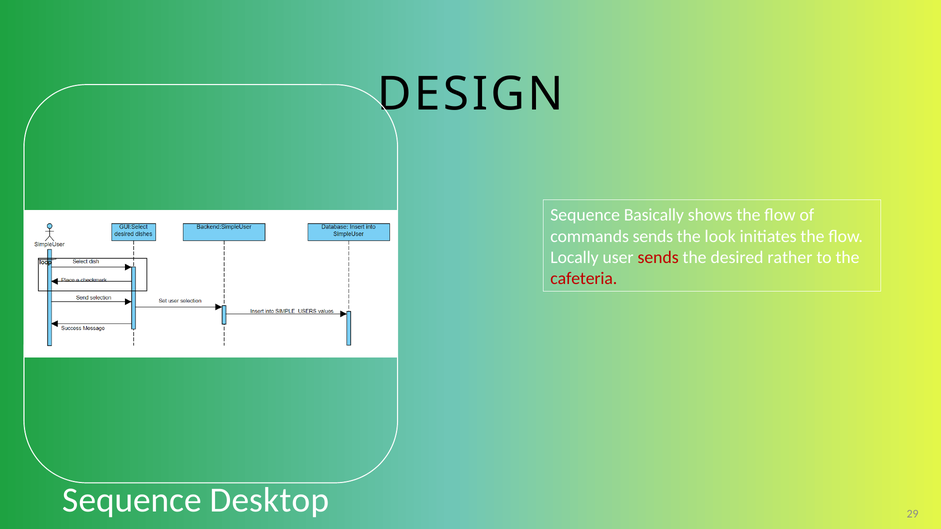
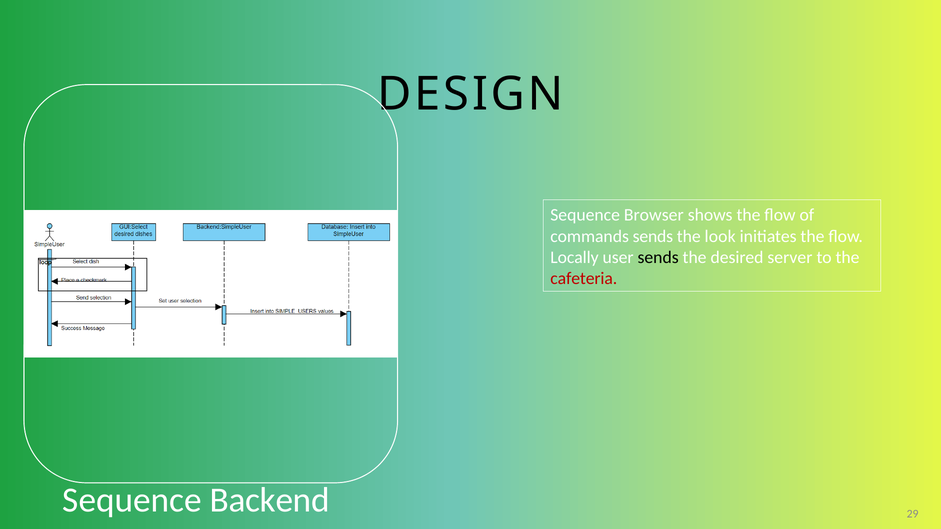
Basically: Basically -> Browser
sends at (658, 258) colour: red -> black
rather: rather -> server
Desktop: Desktop -> Backend
